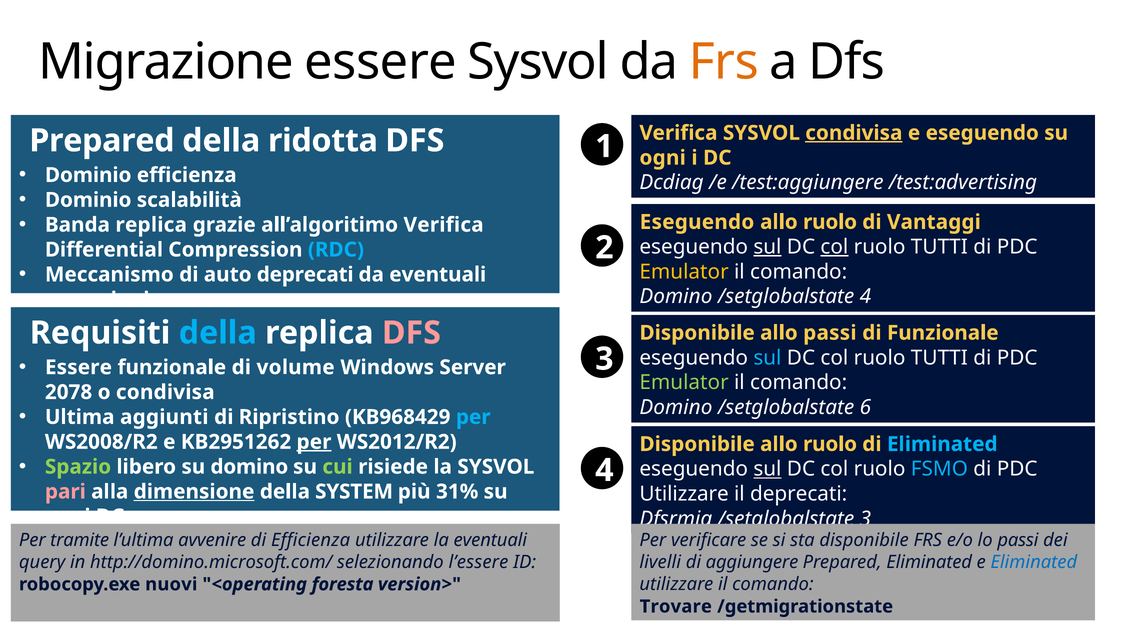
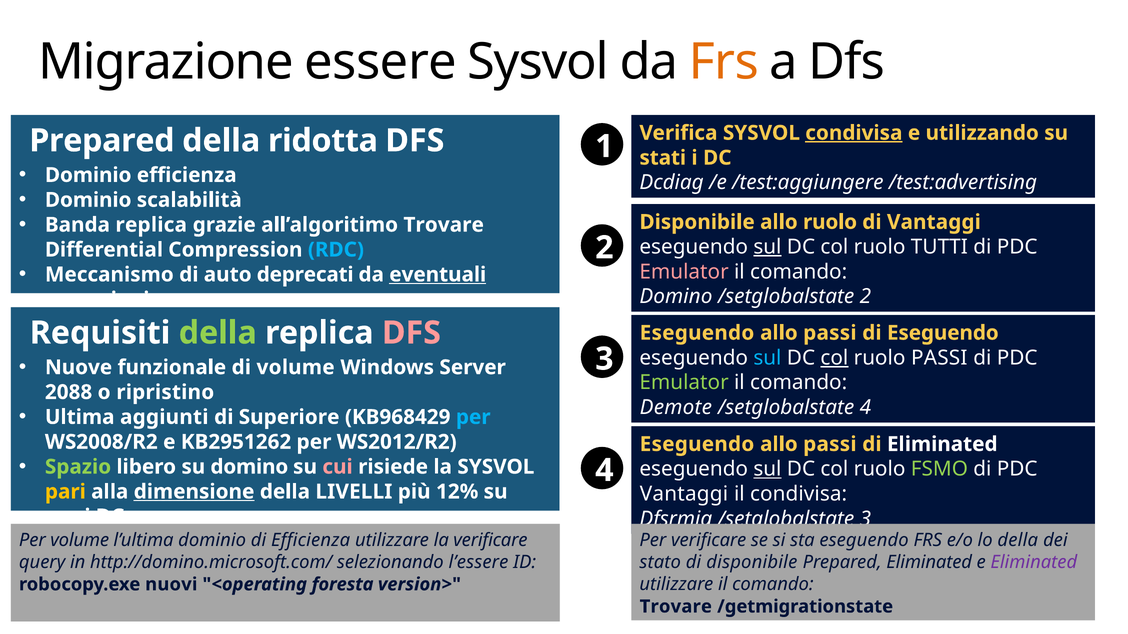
e eseguendo: eseguendo -> utilizzando
ogni at (663, 158): ogni -> stati
all’algoritimo Verifica: Verifica -> Trovare
Eseguendo at (697, 222): Eseguendo -> Disponibile
col at (834, 247) underline: present -> none
eventuali at (438, 275) underline: none -> present
Emulator at (684, 272) colour: yellow -> pink
/setglobalstate 4: 4 -> 2
della at (218, 333) colour: light blue -> light green
Disponibile at (697, 333): Disponibile -> Eseguendo
di Funzionale: Funzionale -> Eseguendo
col at (834, 358) underline: none -> present
TUTTI at (939, 358): TUTTI -> PASSI
Essere at (78, 368): Essere -> Nuove
2078: 2078 -> 2088
o condivisa: condivisa -> ripristino
Domino at (676, 408): Domino -> Demote
/setglobalstate 6: 6 -> 4
Ripristino: Ripristino -> Superiore
per at (314, 442) underline: present -> none
Disponibile at (697, 444): Disponibile -> Eseguendo
ruolo at (830, 444): ruolo -> passi
Eliminated at (942, 444) colour: light blue -> white
cui colour: light green -> pink
FSMO colour: light blue -> light green
Utilizzare at (684, 494): Utilizzare -> Vantaggi
il deprecati: deprecati -> condivisa
pari colour: pink -> yellow
SYSTEM: SYSTEM -> LIVELLI
31%: 31% -> 12%
Per tramite: tramite -> volume
l’ultima avvenire: avvenire -> dominio
la eventuali: eventuali -> verificare
sta disponibile: disponibile -> eseguendo
lo passi: passi -> della
livelli: livelli -> stato
di aggiungere: aggiungere -> disponibile
Eliminated at (1034, 563) colour: blue -> purple
